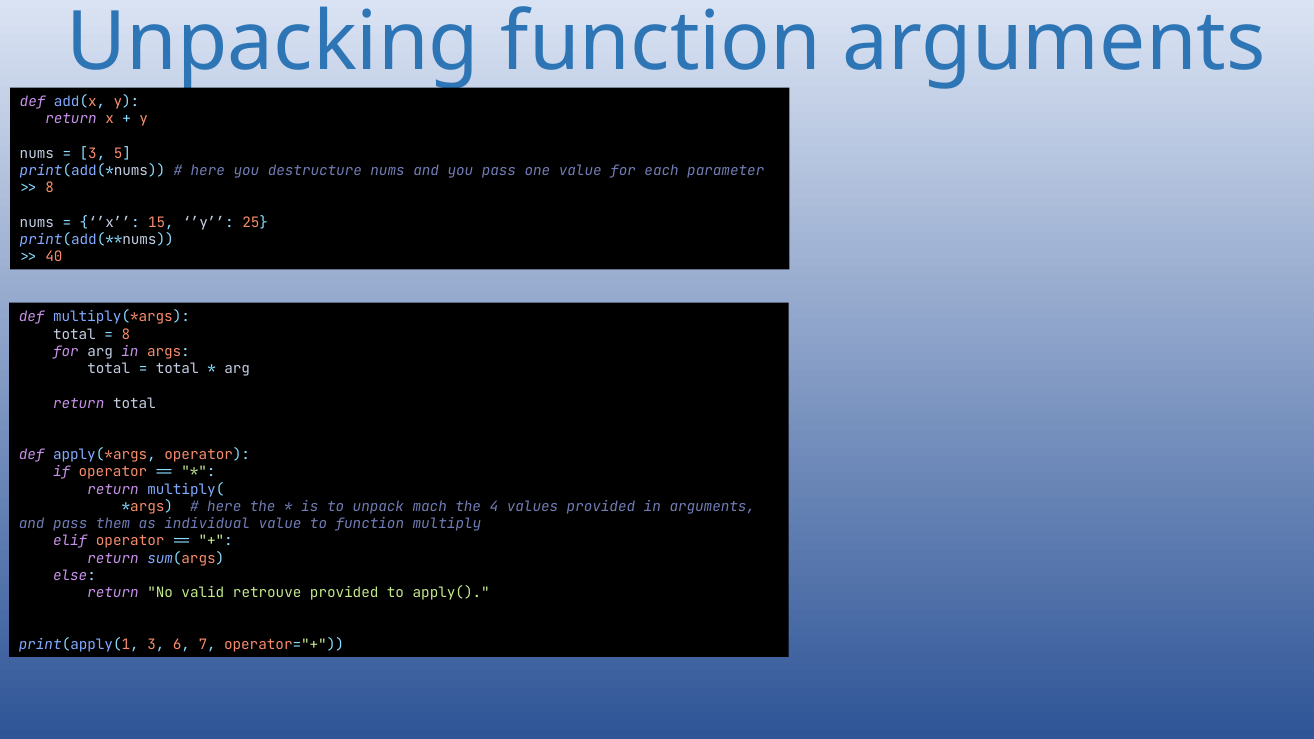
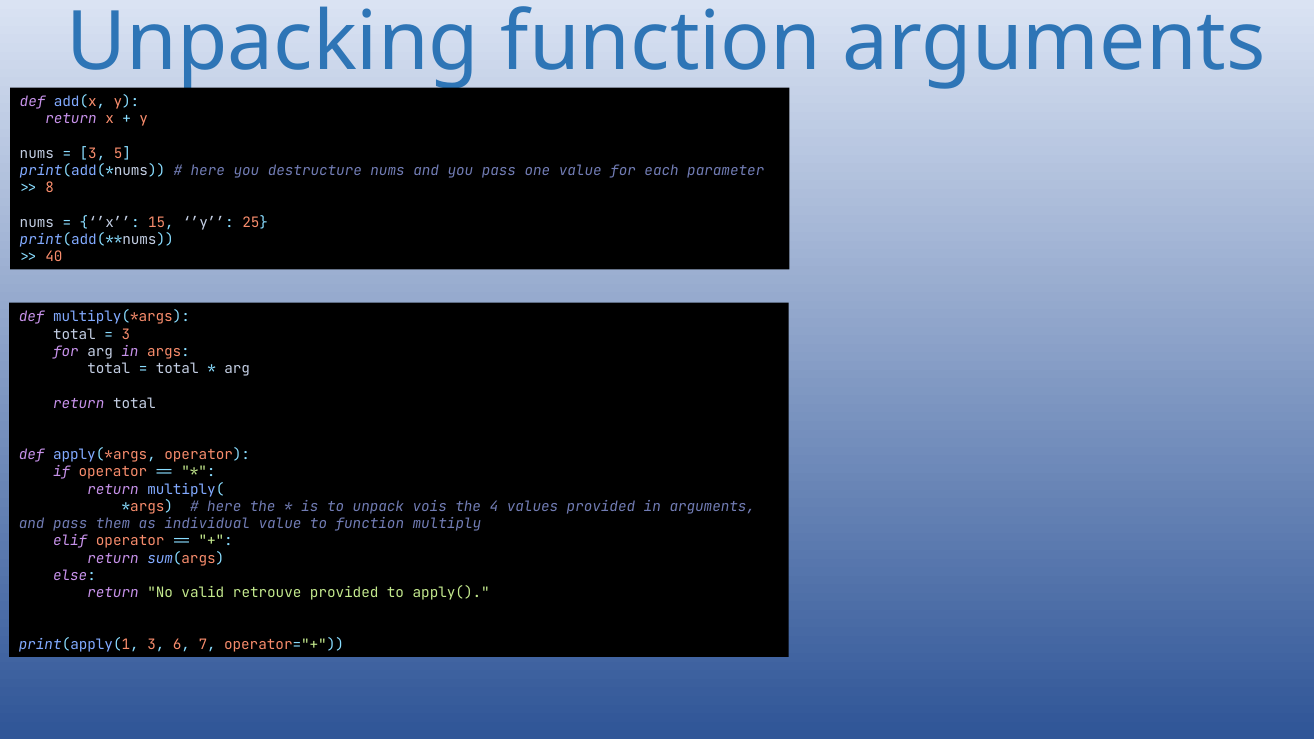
8 at (126, 334): 8 -> 3
mach: mach -> vois
